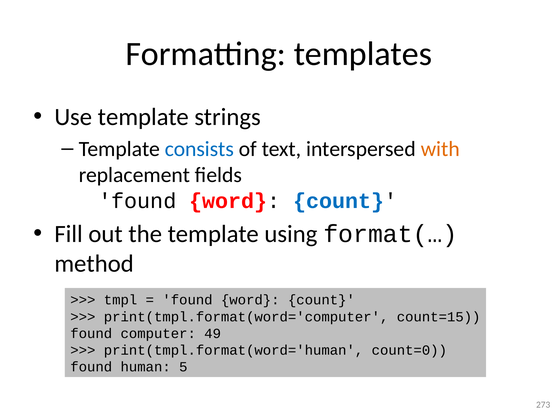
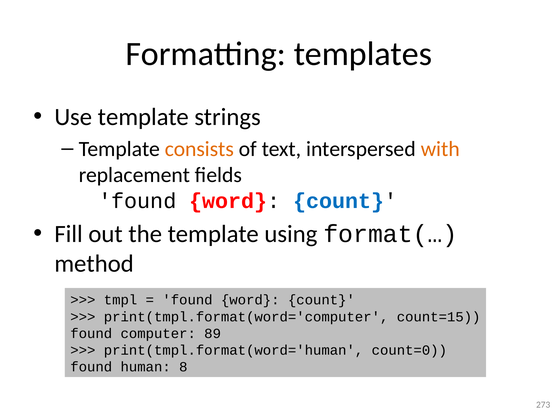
consists colour: blue -> orange
49: 49 -> 89
5: 5 -> 8
